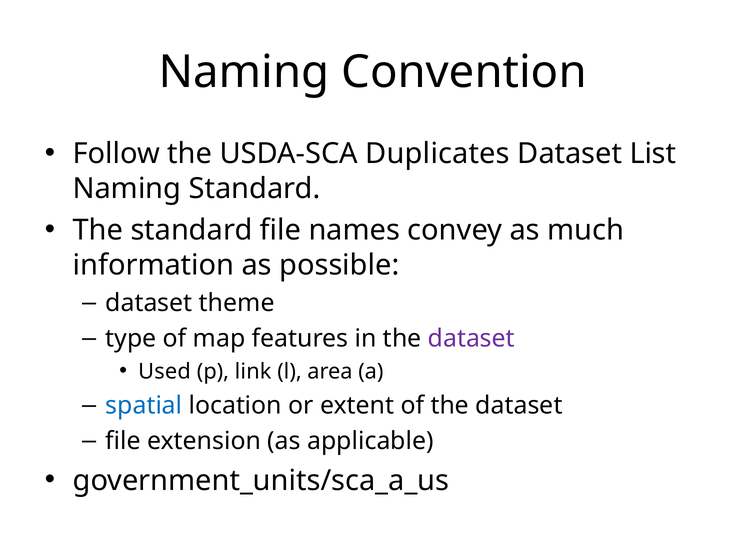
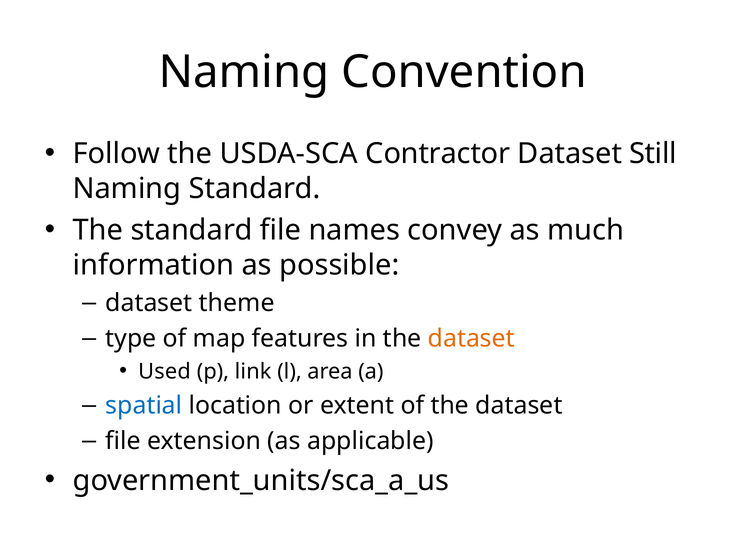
Duplicates: Duplicates -> Contractor
List: List -> Still
dataset at (471, 338) colour: purple -> orange
